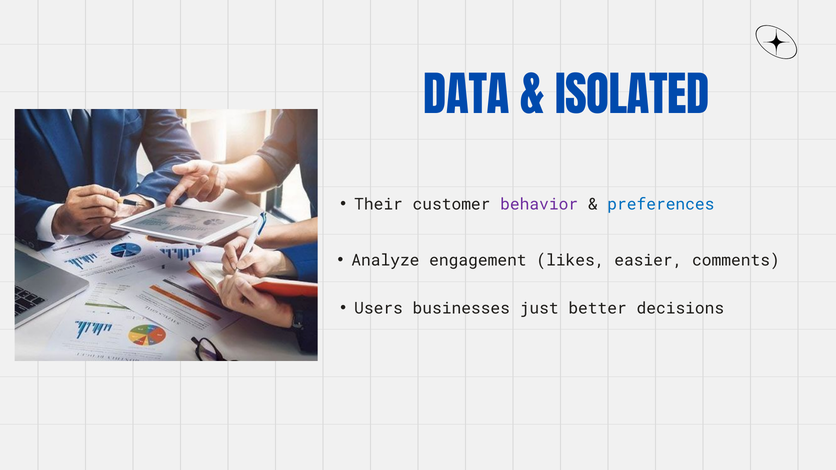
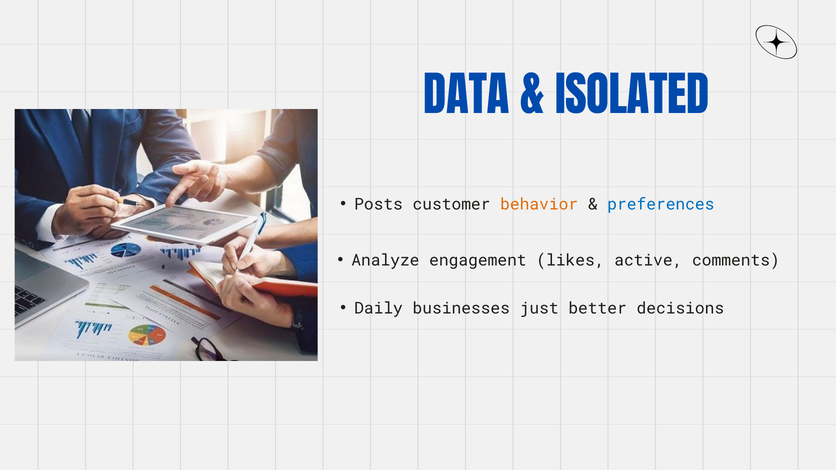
Their: Their -> Posts
behavior colour: purple -> orange
easier: easier -> active
Users: Users -> Daily
